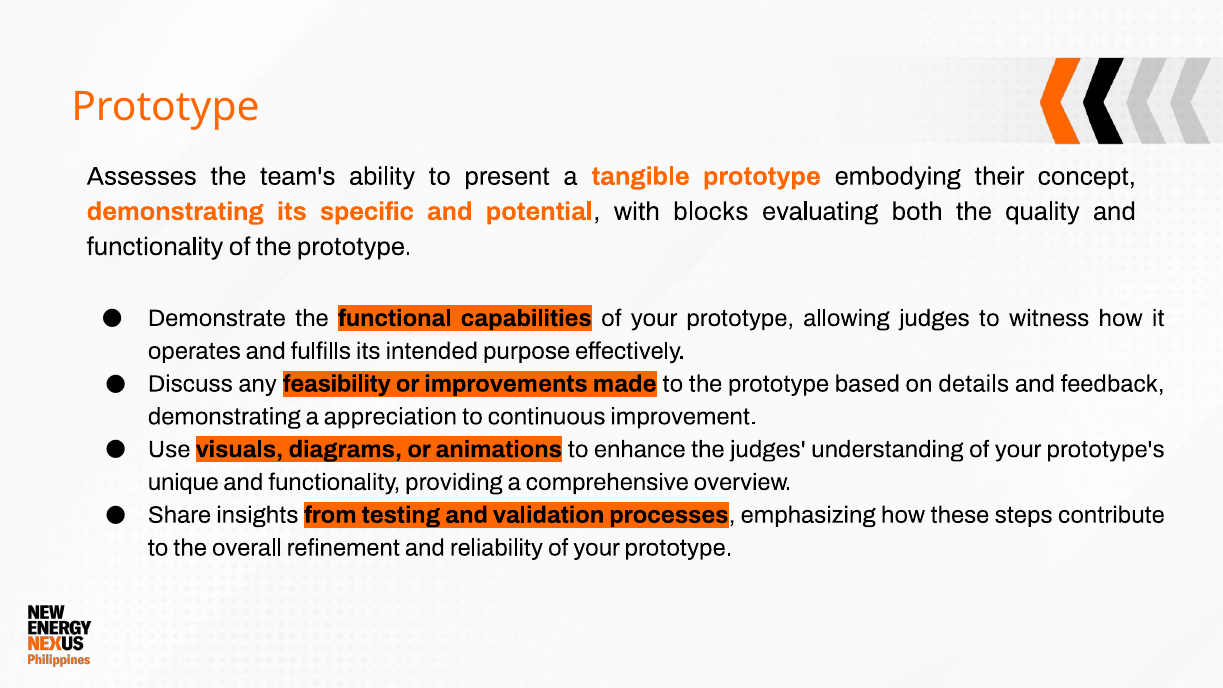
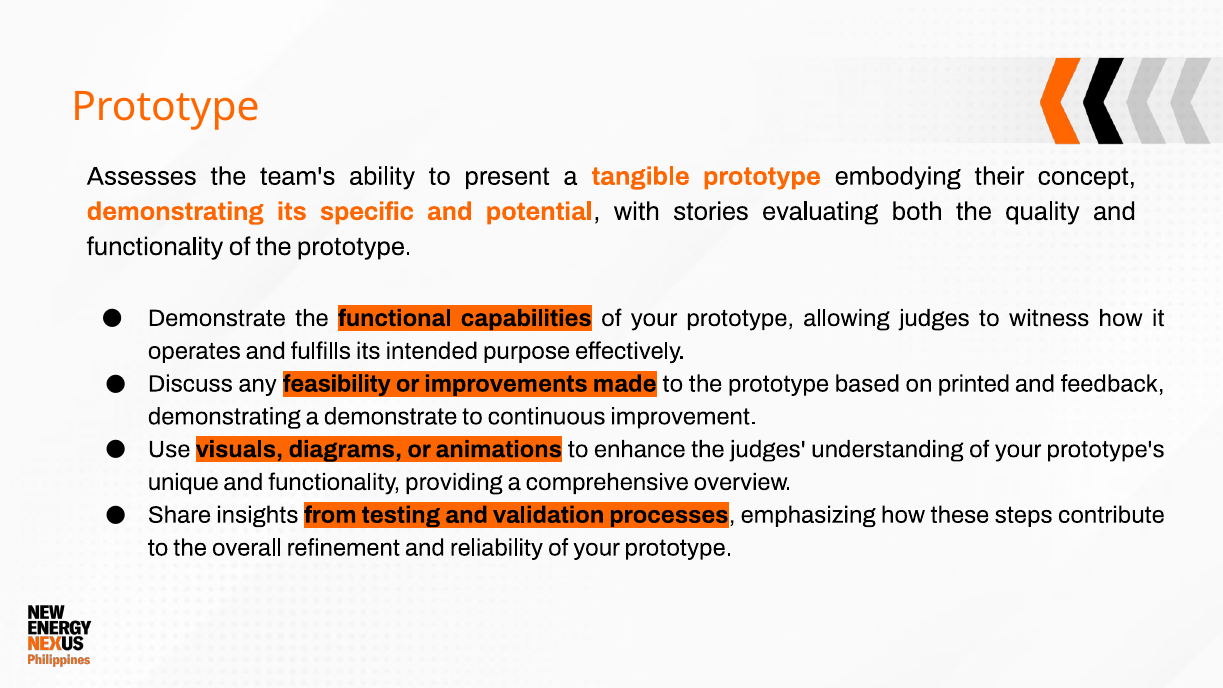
blocks: blocks -> stories
details: details -> printed
a appreciation: appreciation -> demonstrate
